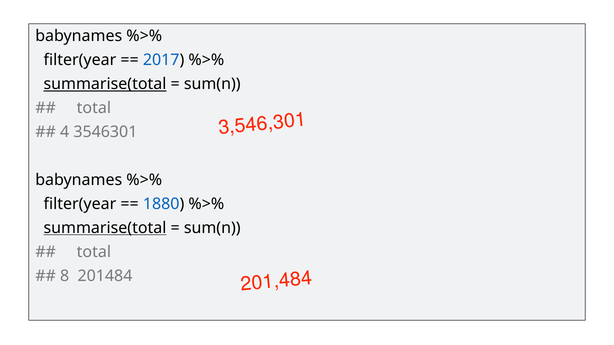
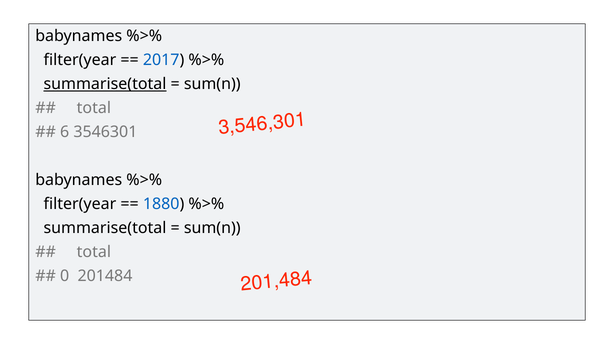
4 at (65, 132): 4 -> 6
summarise(total at (105, 228) underline: present -> none
8 at (65, 276): 8 -> 0
